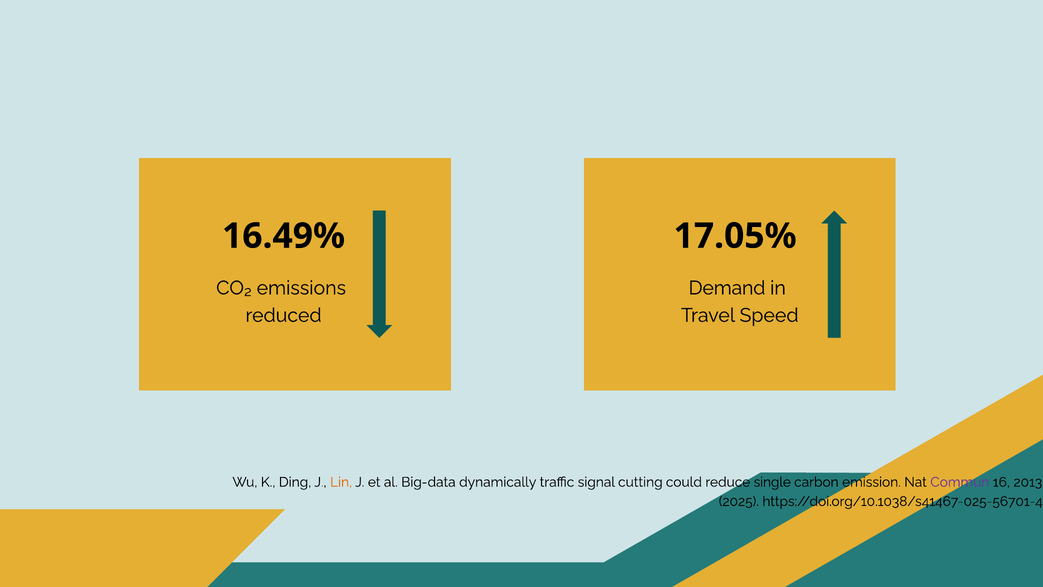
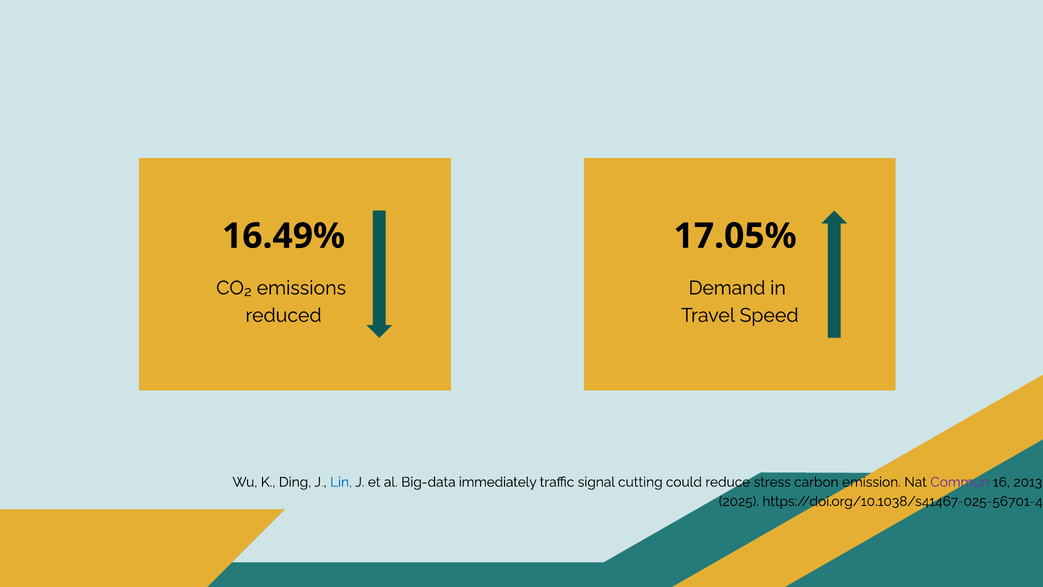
Lin colour: orange -> blue
dynamically: dynamically -> immediately
single: single -> stress
